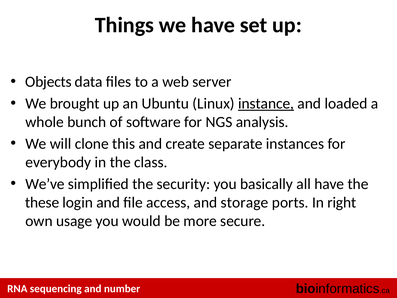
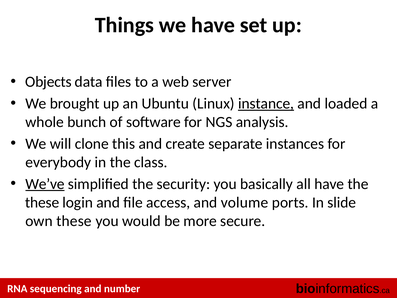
We’ve underline: none -> present
storage: storage -> volume
right: right -> slide
own usage: usage -> these
